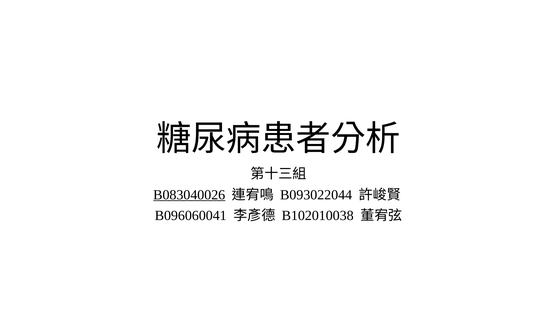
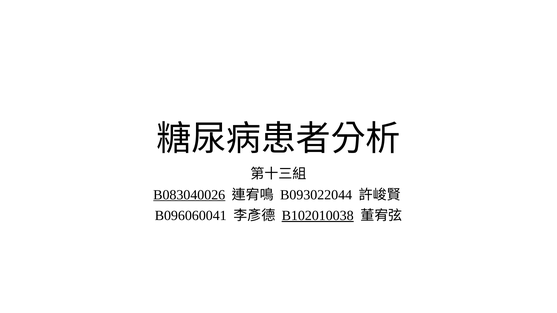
B102010038 underline: none -> present
